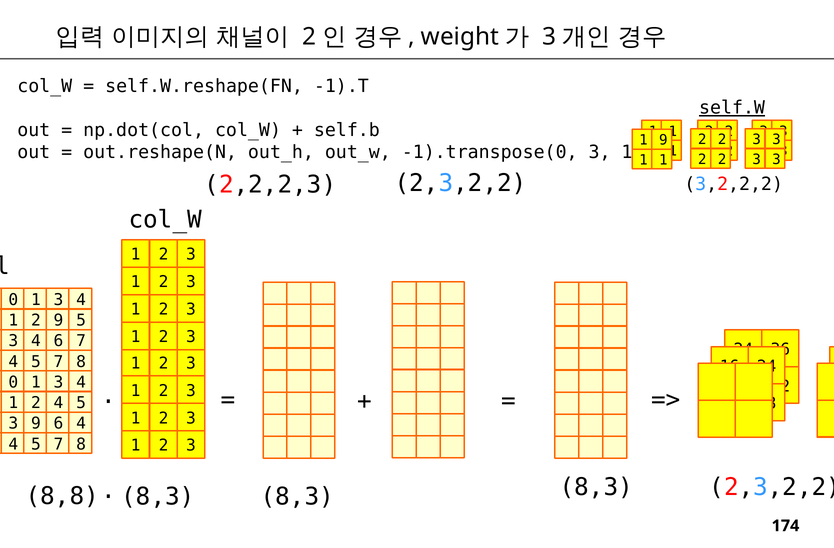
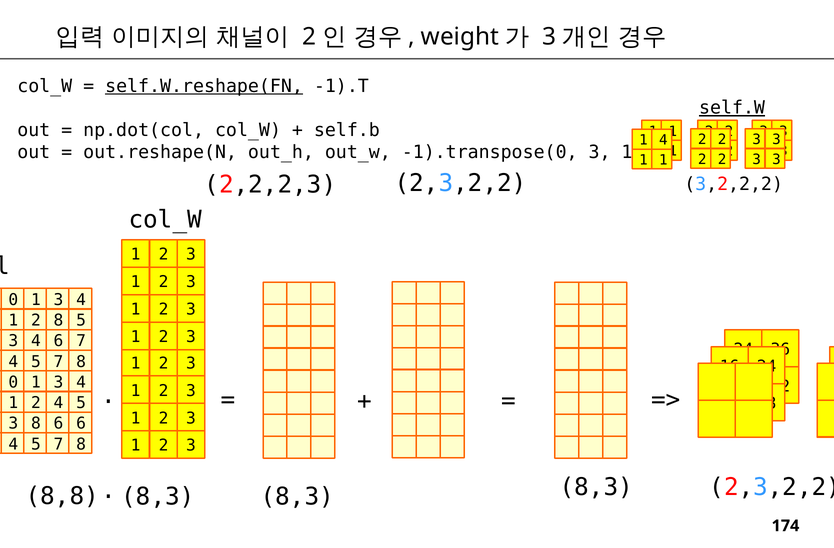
self.W.reshape(FN underline: none -> present
1 9: 9 -> 4
2 9: 9 -> 8
3 9: 9 -> 8
6 4: 4 -> 6
